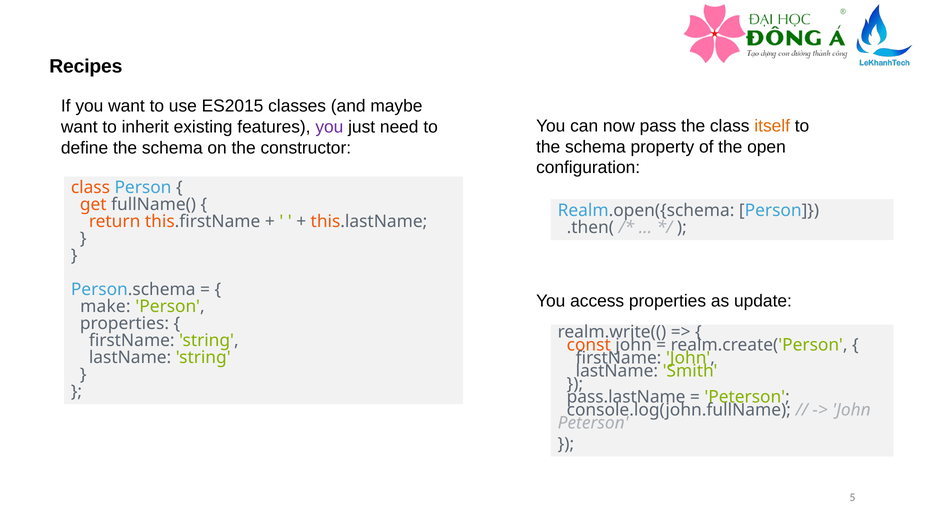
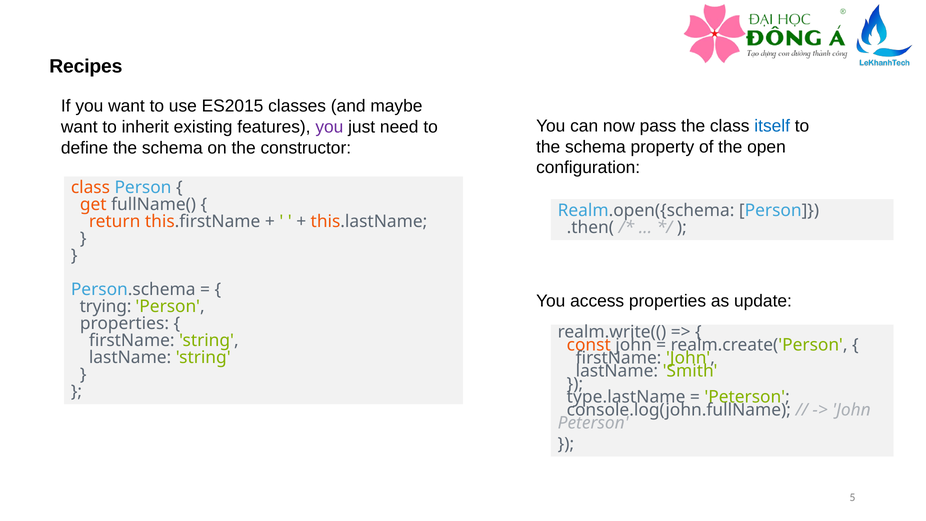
itself colour: orange -> blue
make: make -> trying
pass.lastName: pass.lastName -> type.lastName
